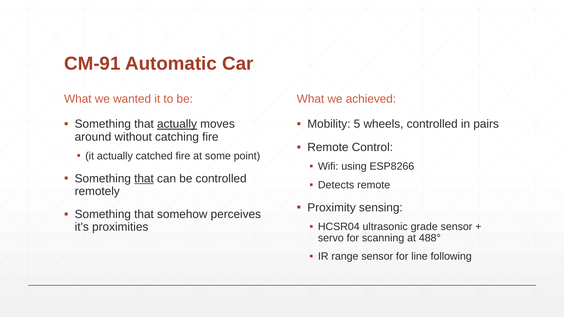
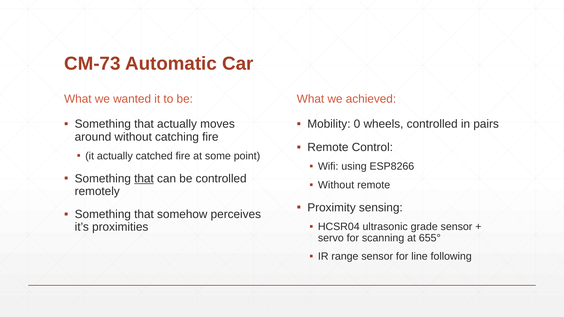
CM-91: CM-91 -> CM-73
actually at (177, 124) underline: present -> none
5: 5 -> 0
Detects at (336, 185): Detects -> Without
488°: 488° -> 655°
